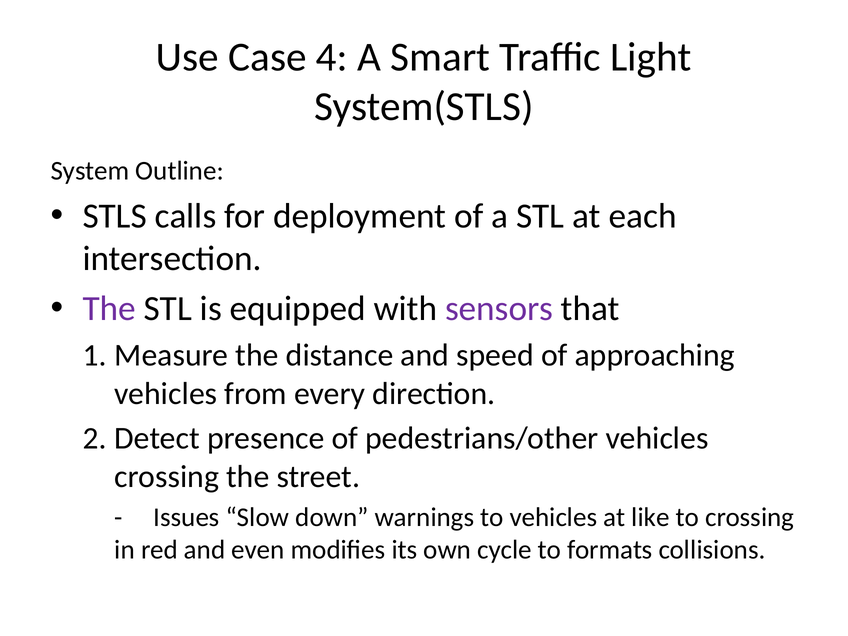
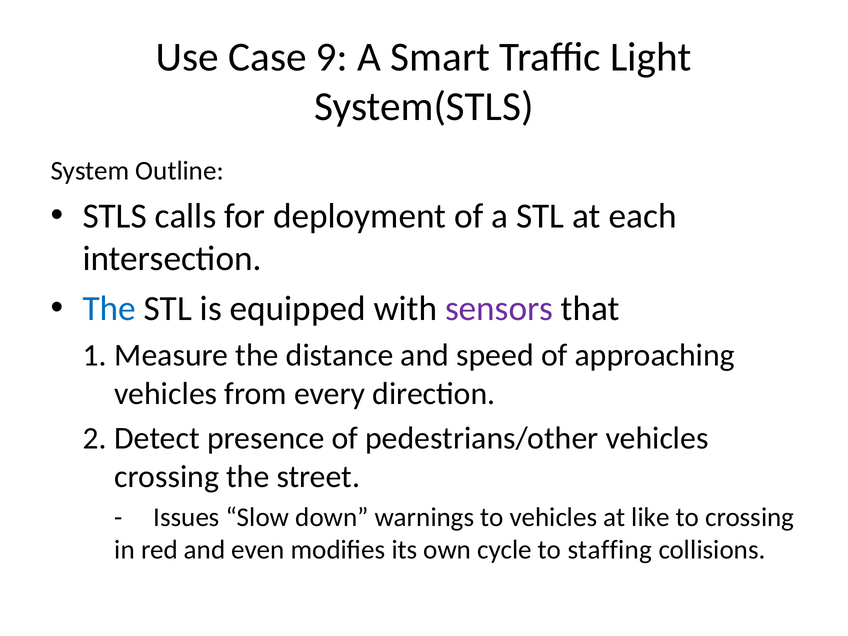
4: 4 -> 9
The at (109, 309) colour: purple -> blue
formats: formats -> staffing
